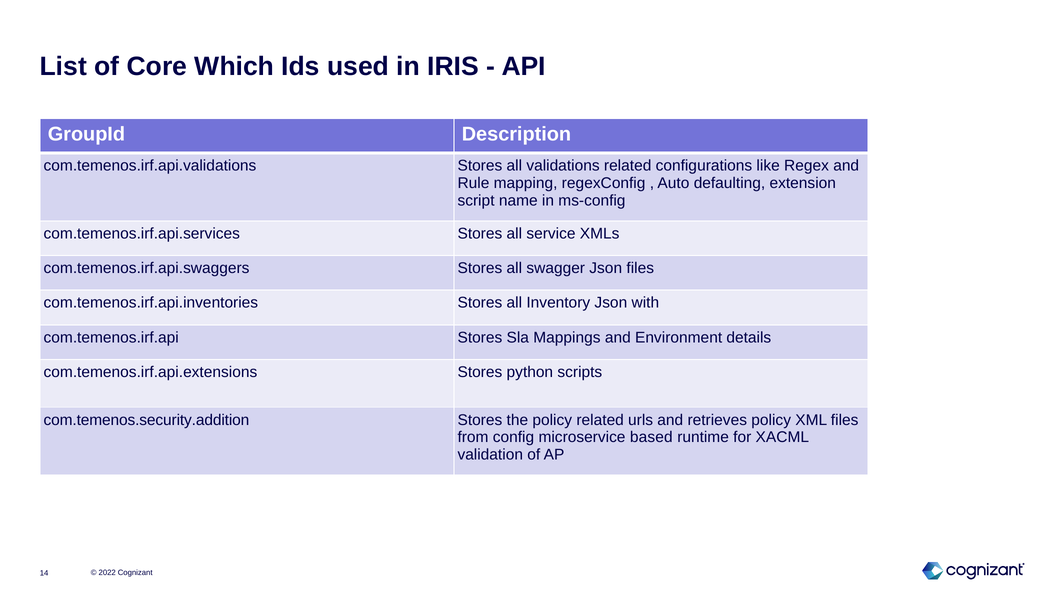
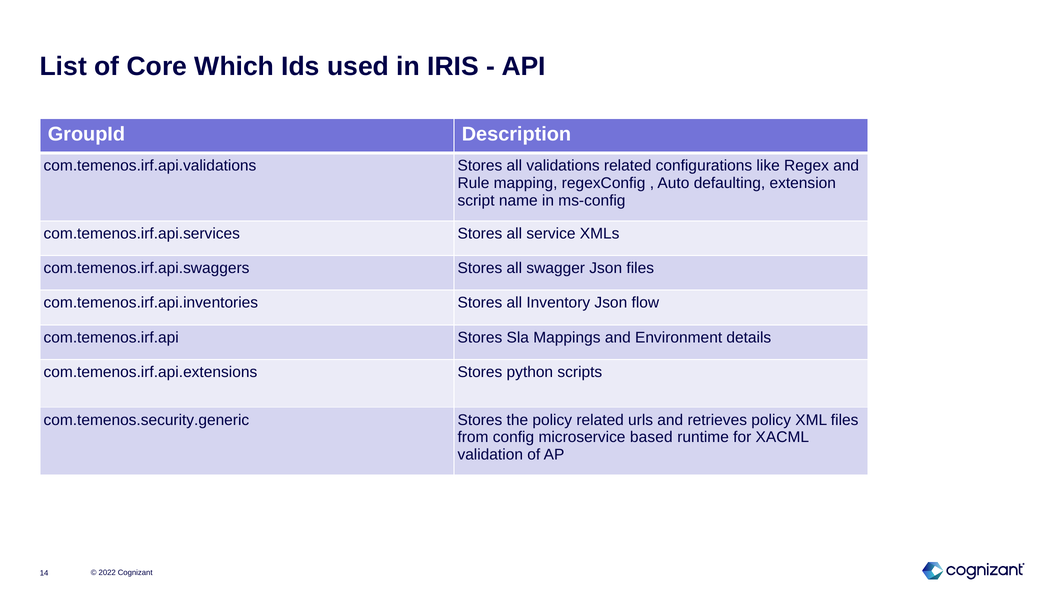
with: with -> flow
com.temenos.security.addition: com.temenos.security.addition -> com.temenos.security.generic
